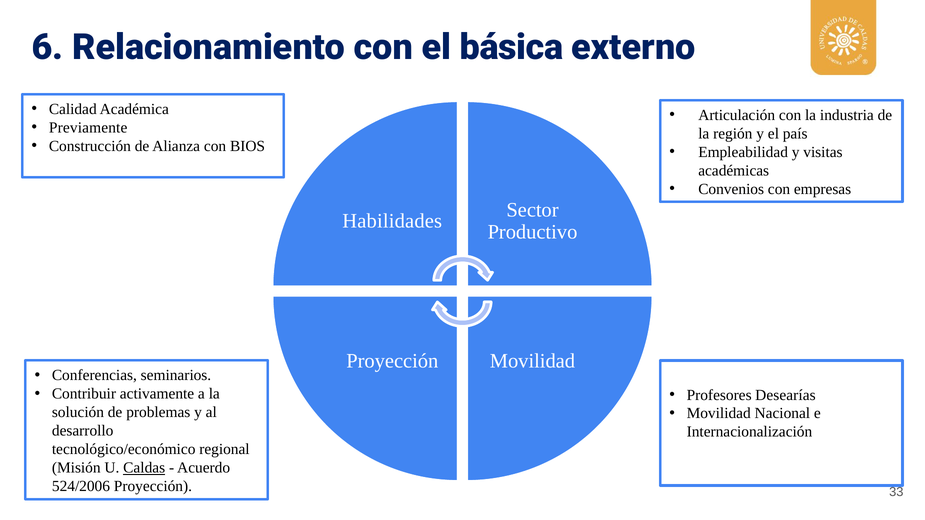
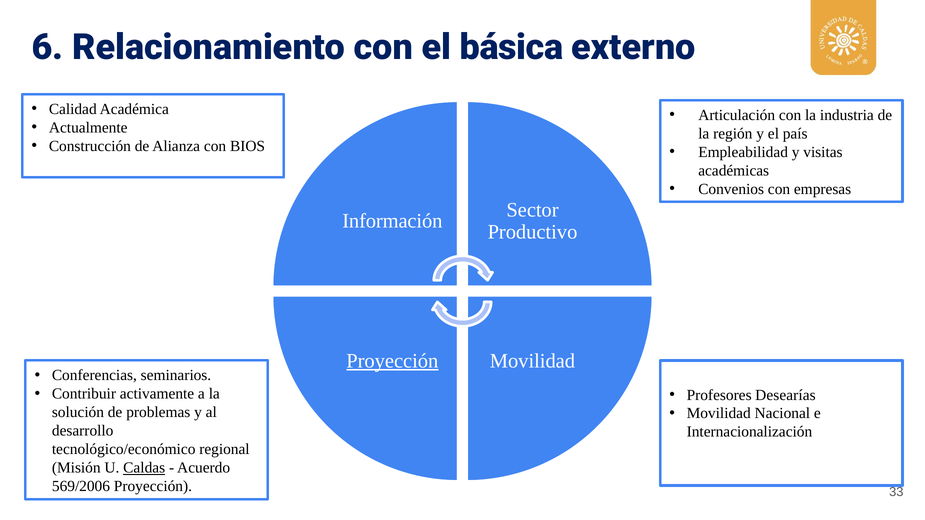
Previamente: Previamente -> Actualmente
Habilidades: Habilidades -> Información
Proyección at (392, 361) underline: none -> present
524/2006: 524/2006 -> 569/2006
